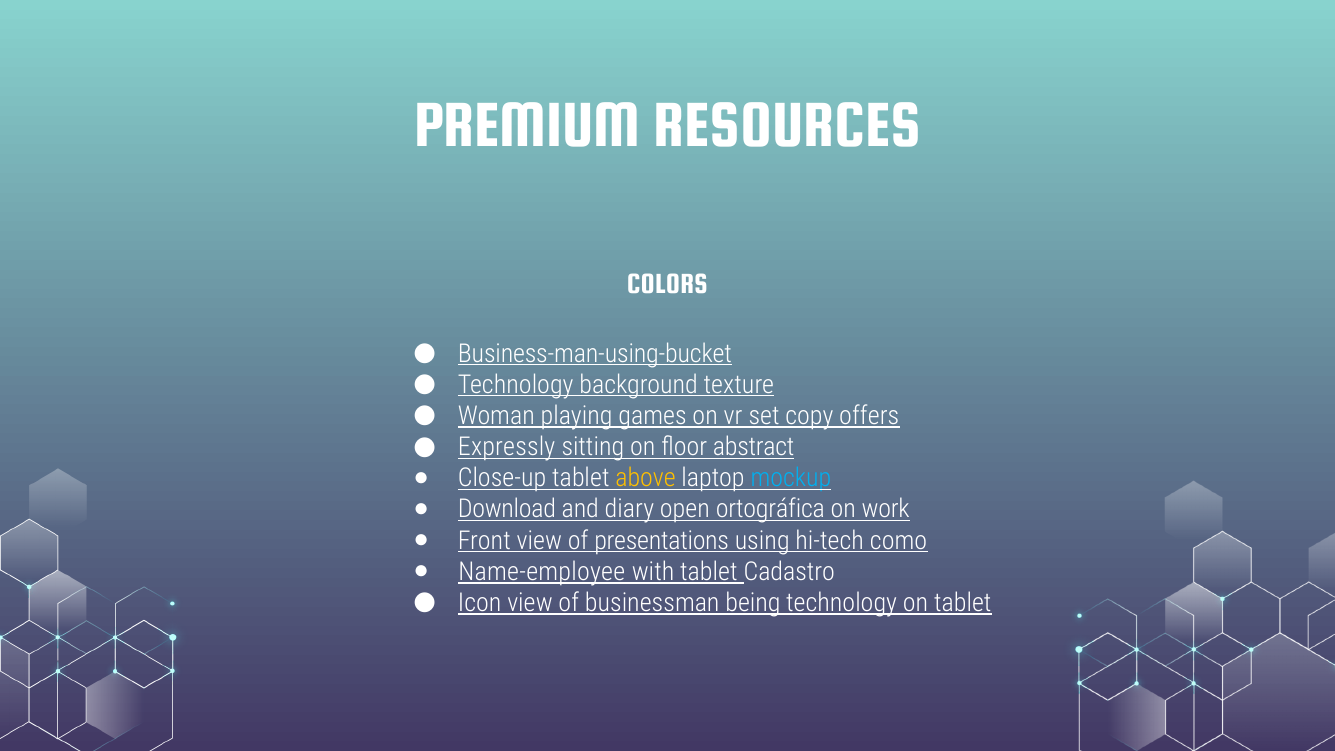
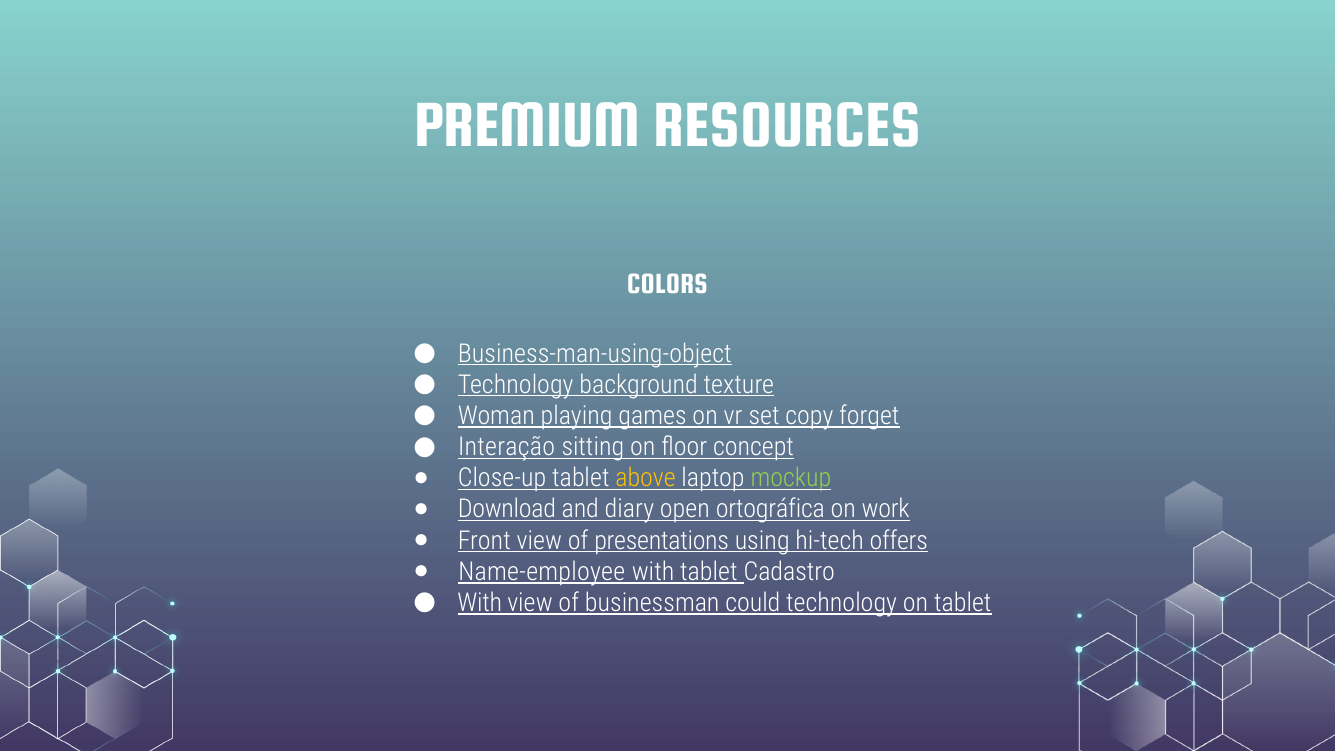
Business-man-using-bucket: Business-man-using-bucket -> Business-man-using-object
offers: offers -> forget
Expressly: Expressly -> Interação
abstract: abstract -> concept
mockup colour: light blue -> light green
como: como -> offers
Icon at (480, 603): Icon -> With
being: being -> could
